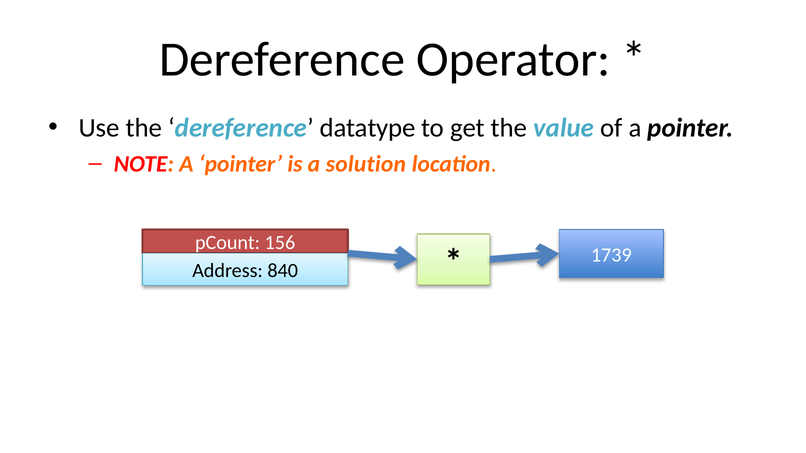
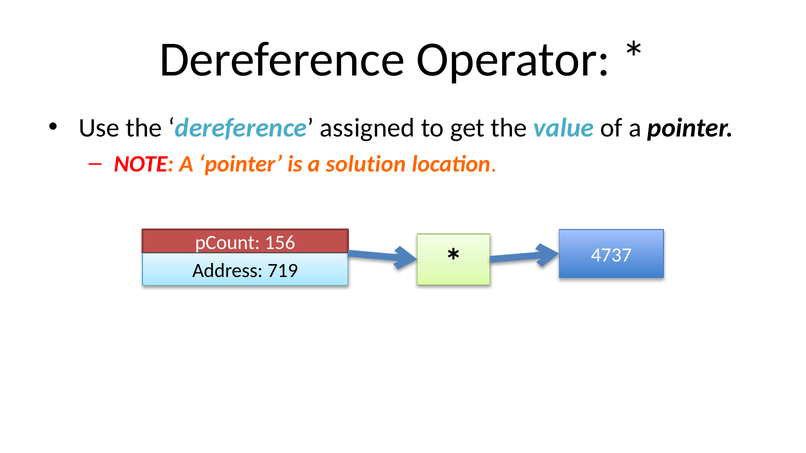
datatype: datatype -> assigned
840: 840 -> 719
1739: 1739 -> 4737
